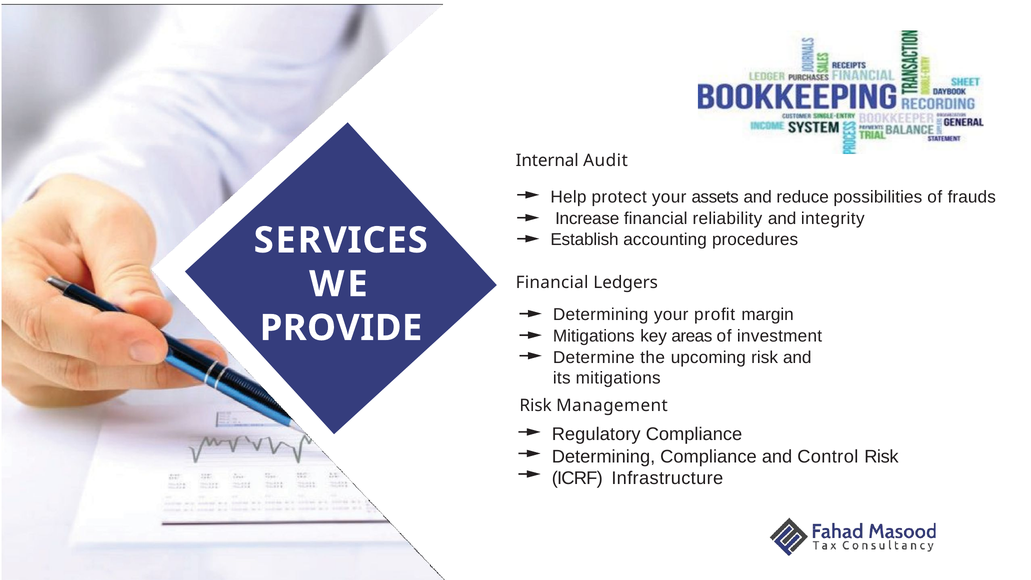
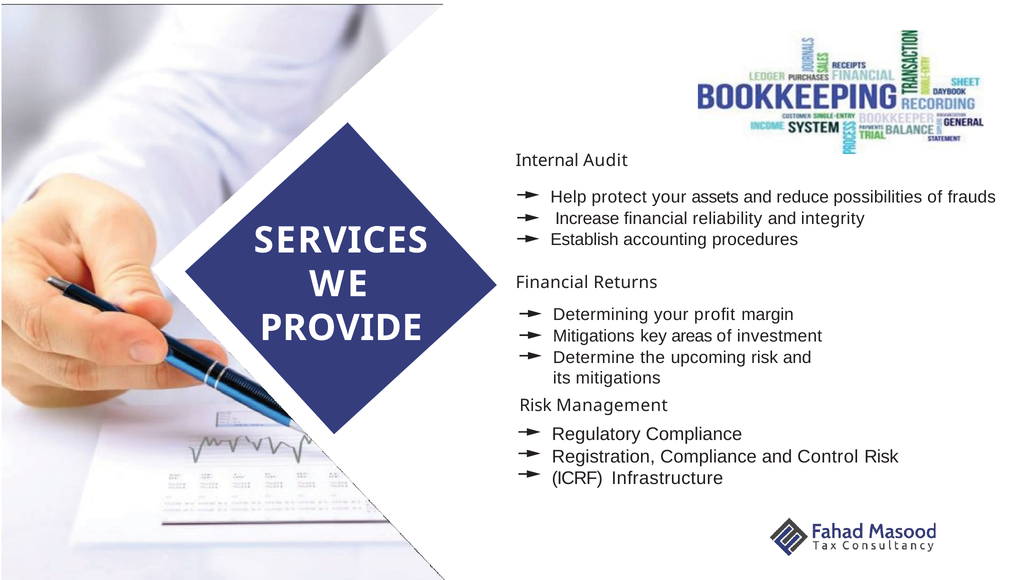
Ledgers: Ledgers -> Returns
Determining at (604, 457): Determining -> Registration
